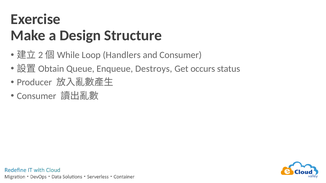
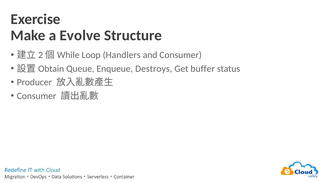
Design: Design -> Evolve
occurs: occurs -> buffer
